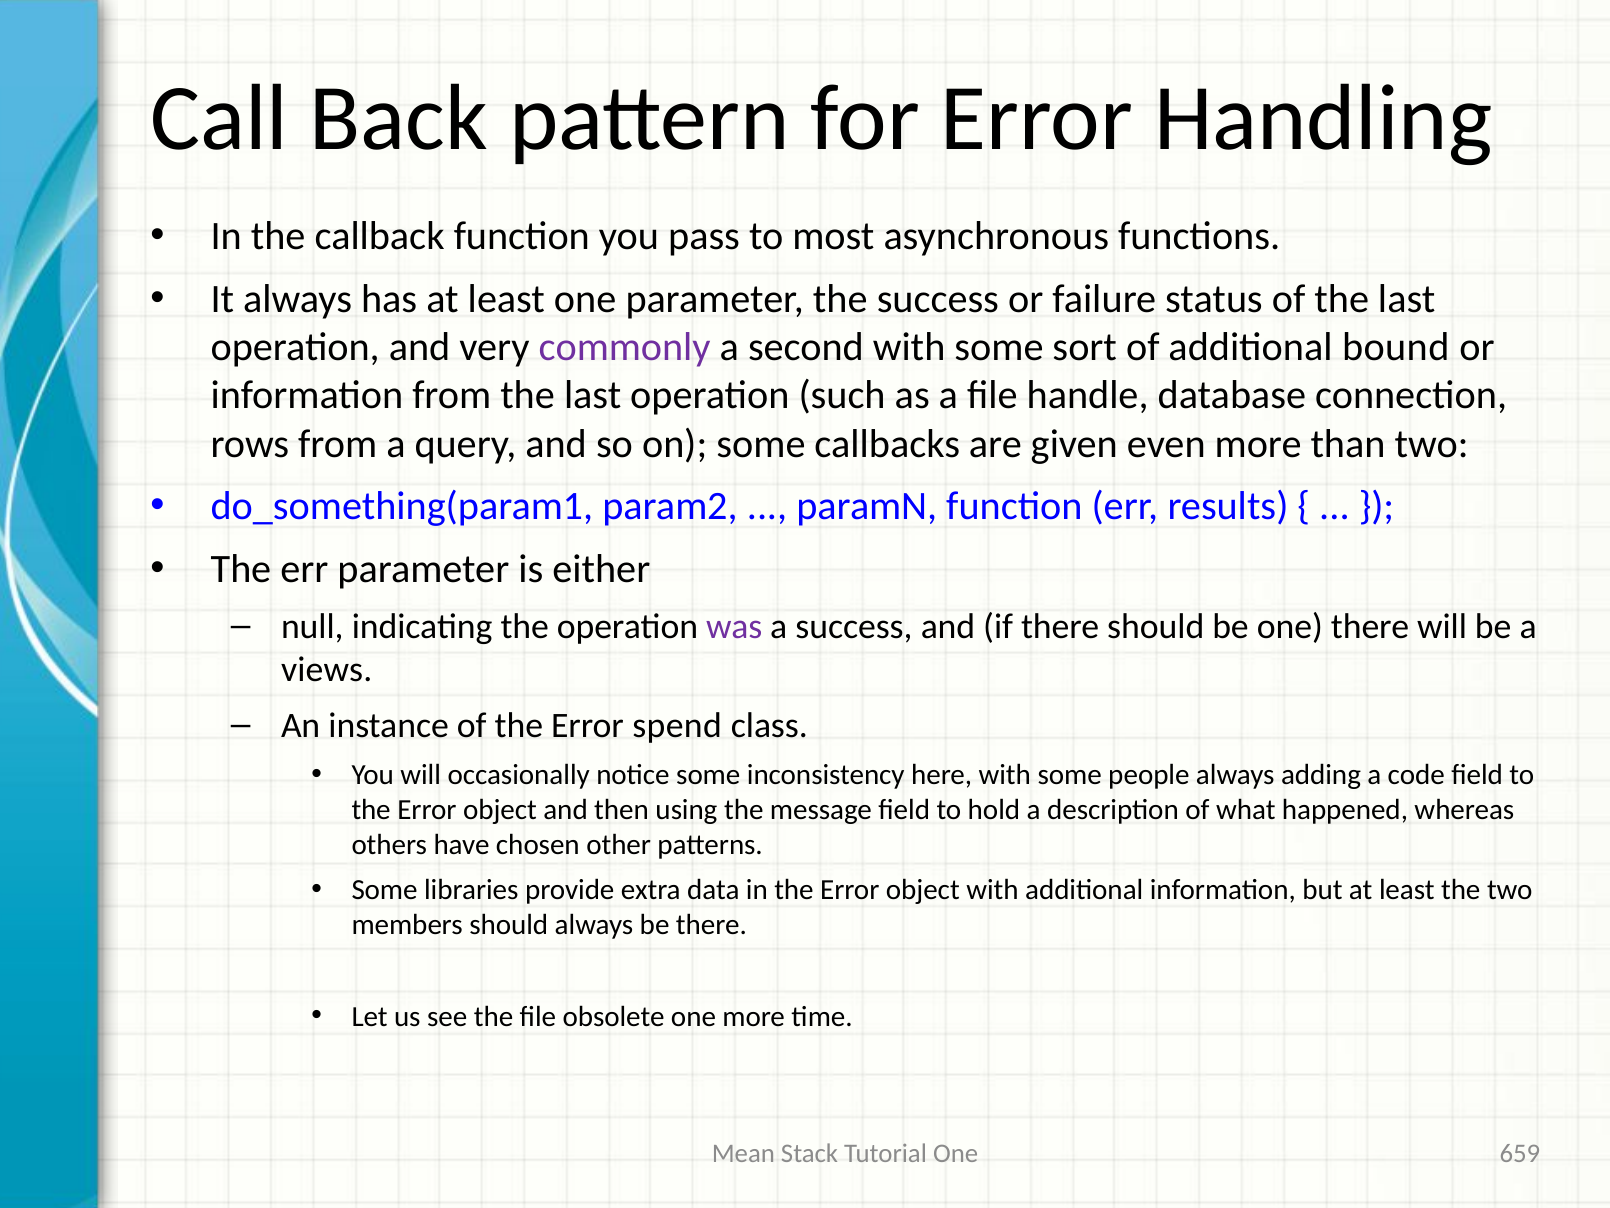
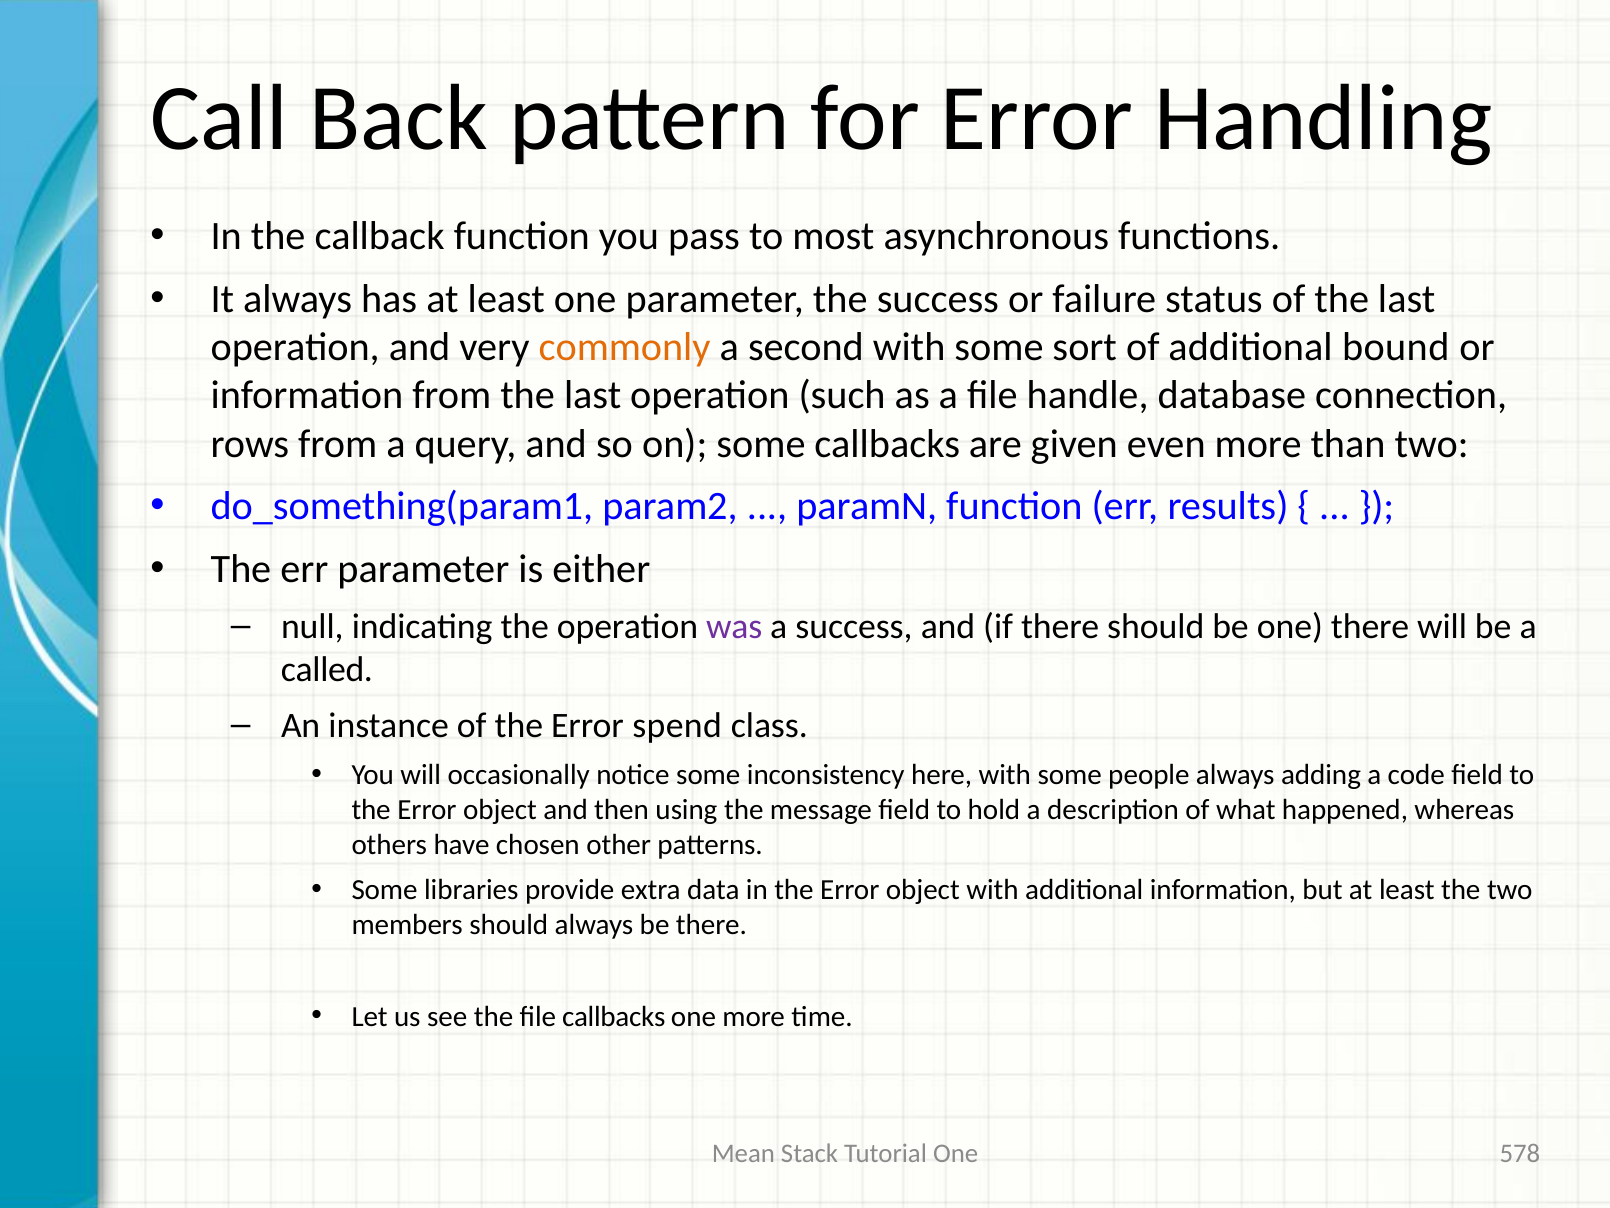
commonly colour: purple -> orange
views: views -> called
file obsolete: obsolete -> callbacks
659: 659 -> 578
